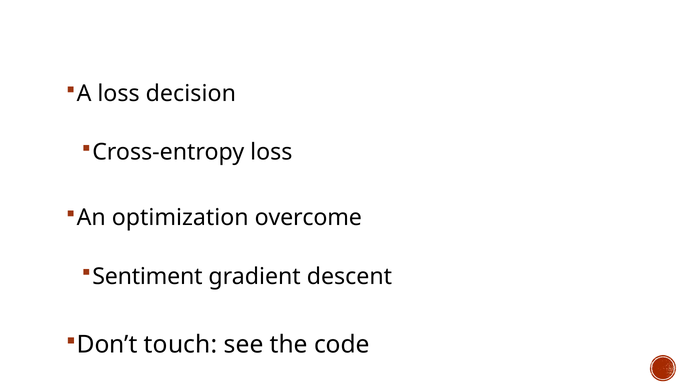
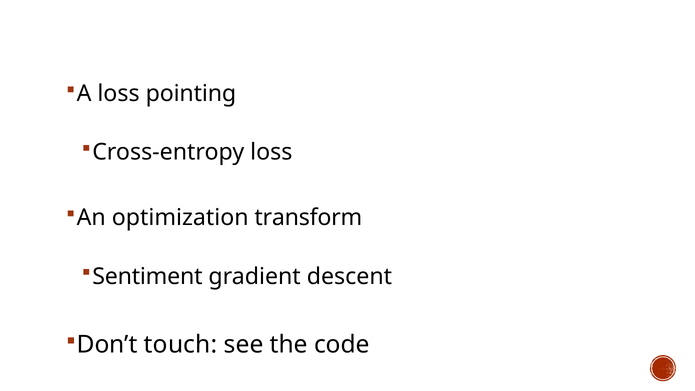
decision: decision -> pointing
overcome: overcome -> transform
